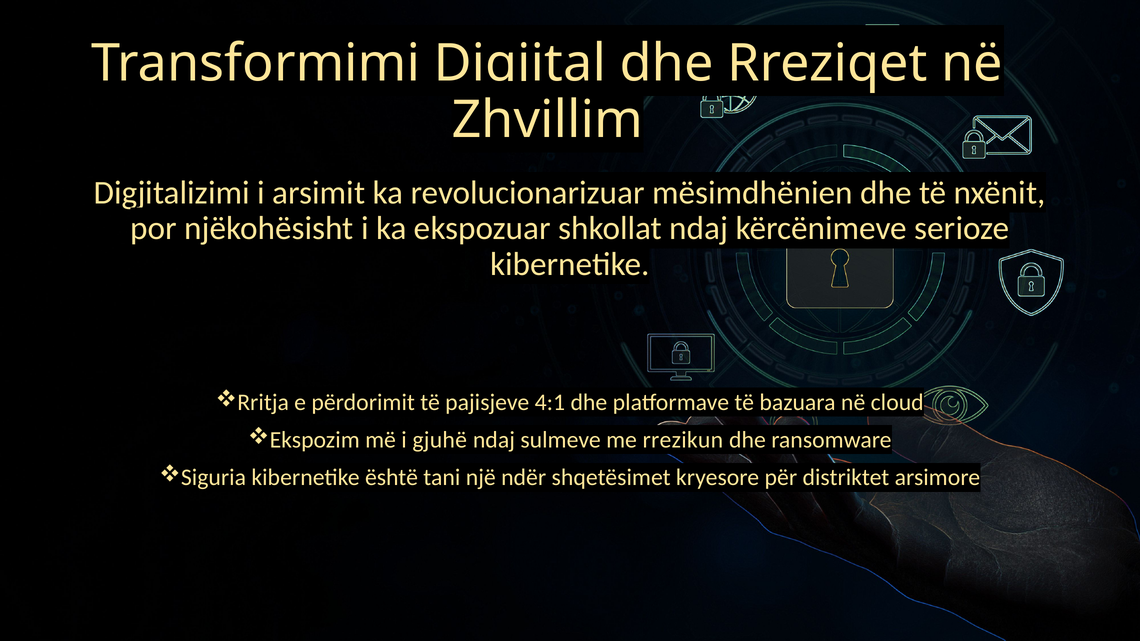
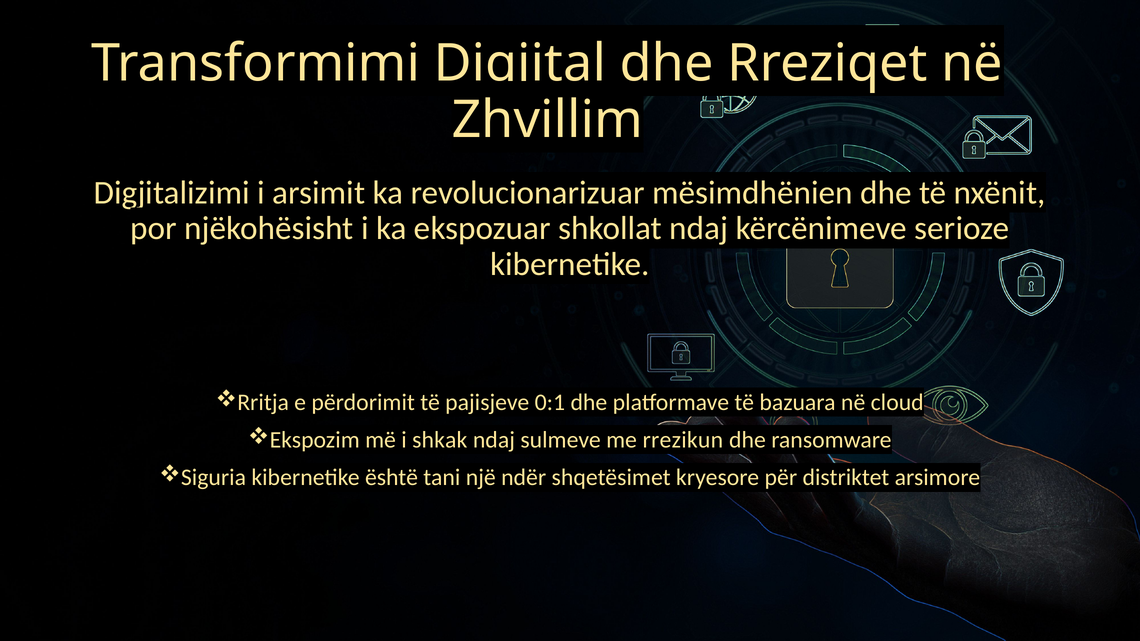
4:1: 4:1 -> 0:1
gjuhë: gjuhë -> shkak
